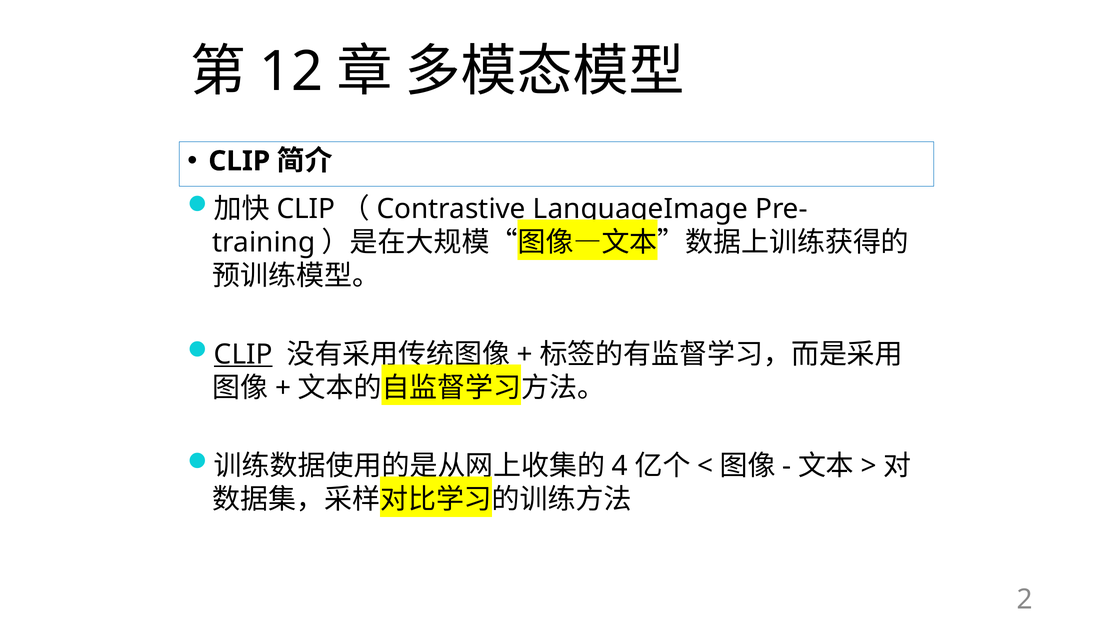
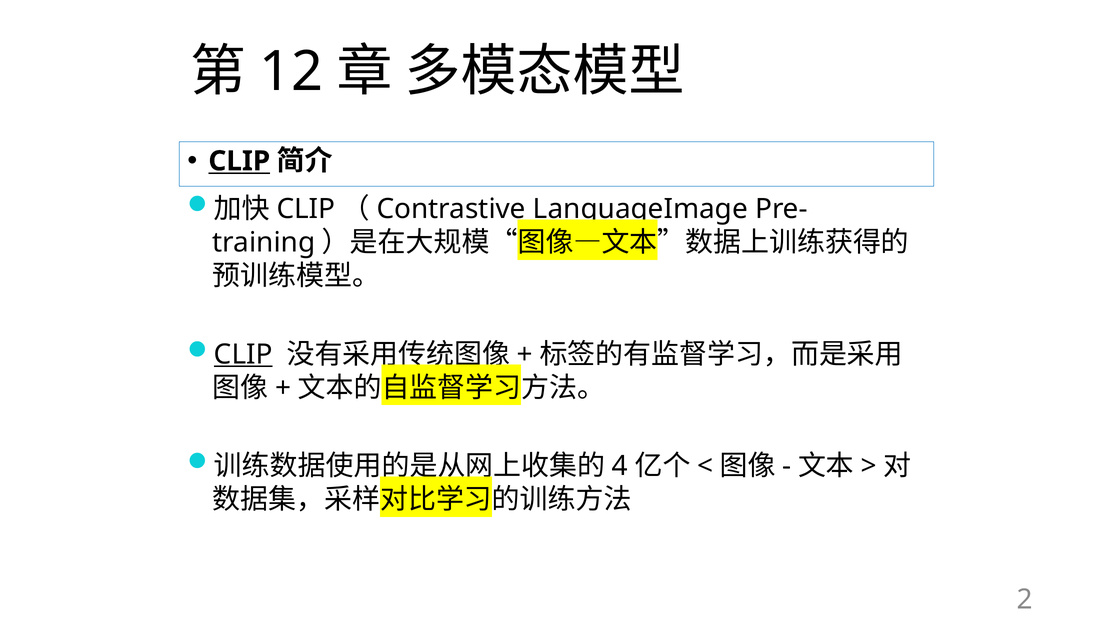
CLIP at (239, 161) underline: none -> present
